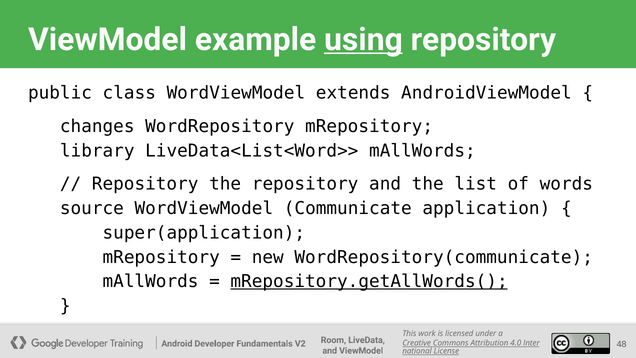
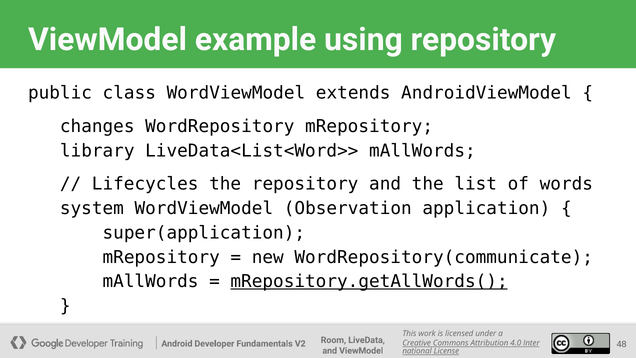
using underline: present -> none
Repository at (145, 184): Repository -> Lifecycles
source: source -> system
Communicate: Communicate -> Observation
